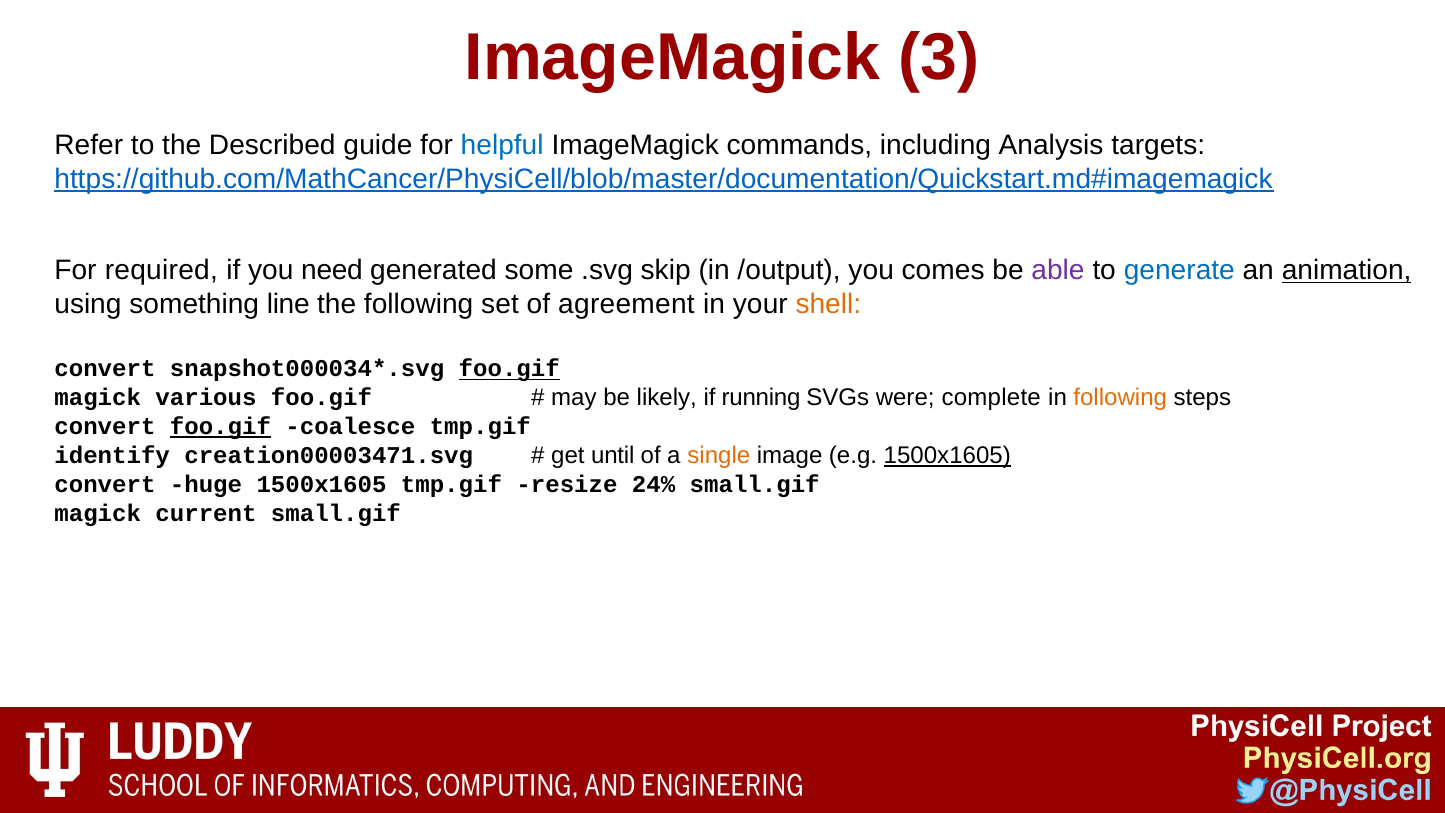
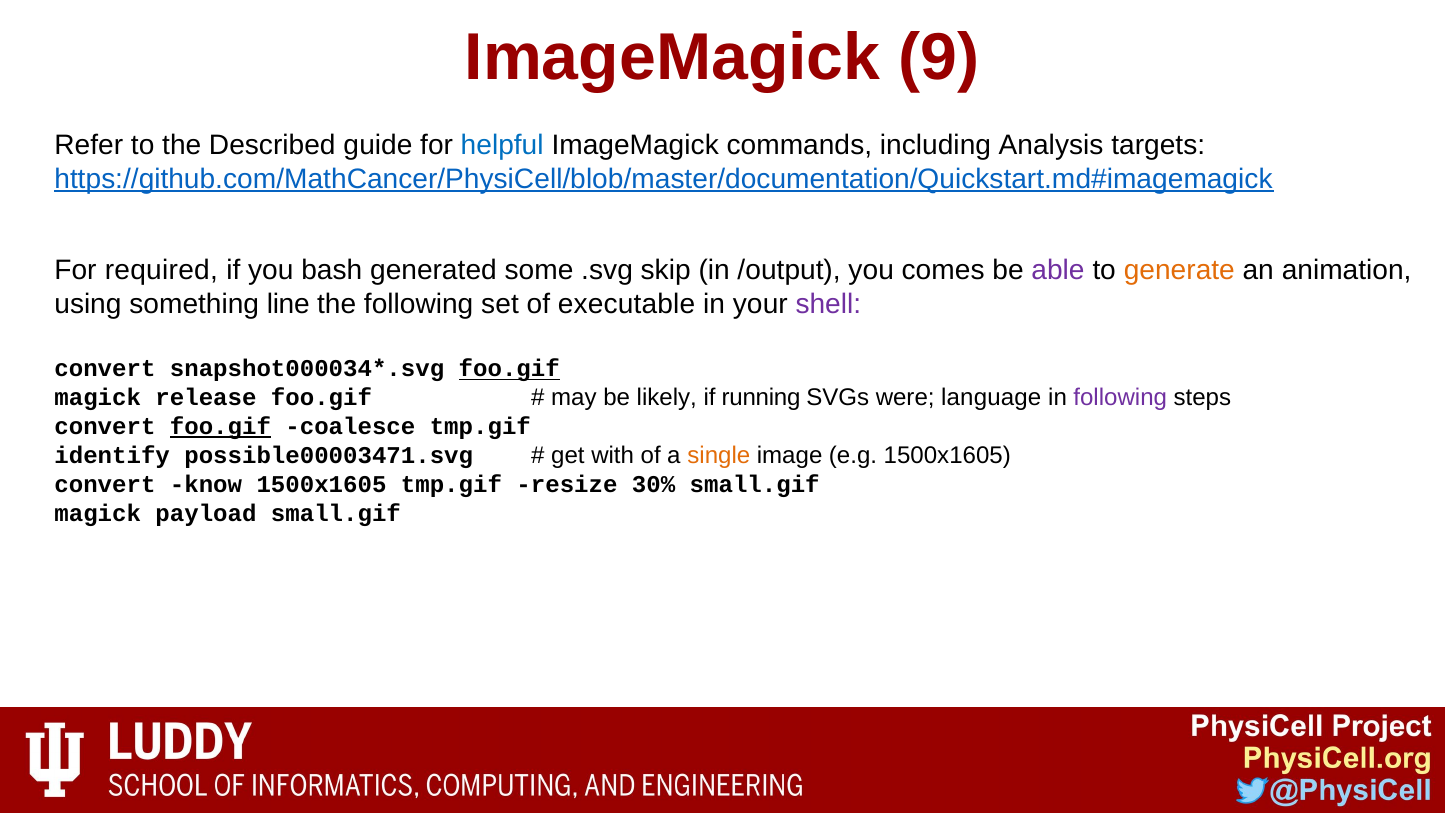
3: 3 -> 9
need: need -> bash
generate colour: blue -> orange
animation underline: present -> none
agreement: agreement -> executable
shell colour: orange -> purple
various: various -> release
complete: complete -> language
following at (1120, 398) colour: orange -> purple
creation00003471.svg: creation00003471.svg -> possible00003471.svg
until: until -> with
1500x1605 at (947, 456) underline: present -> none
huge: huge -> know
24%: 24% -> 30%
current: current -> payload
